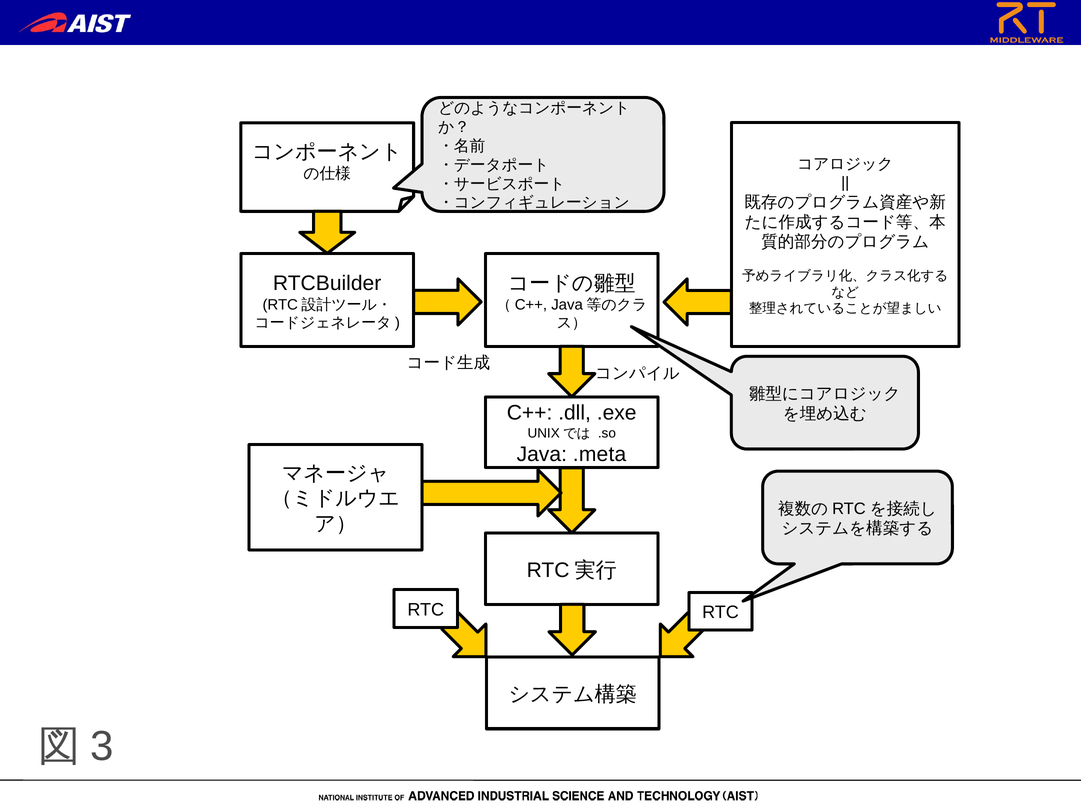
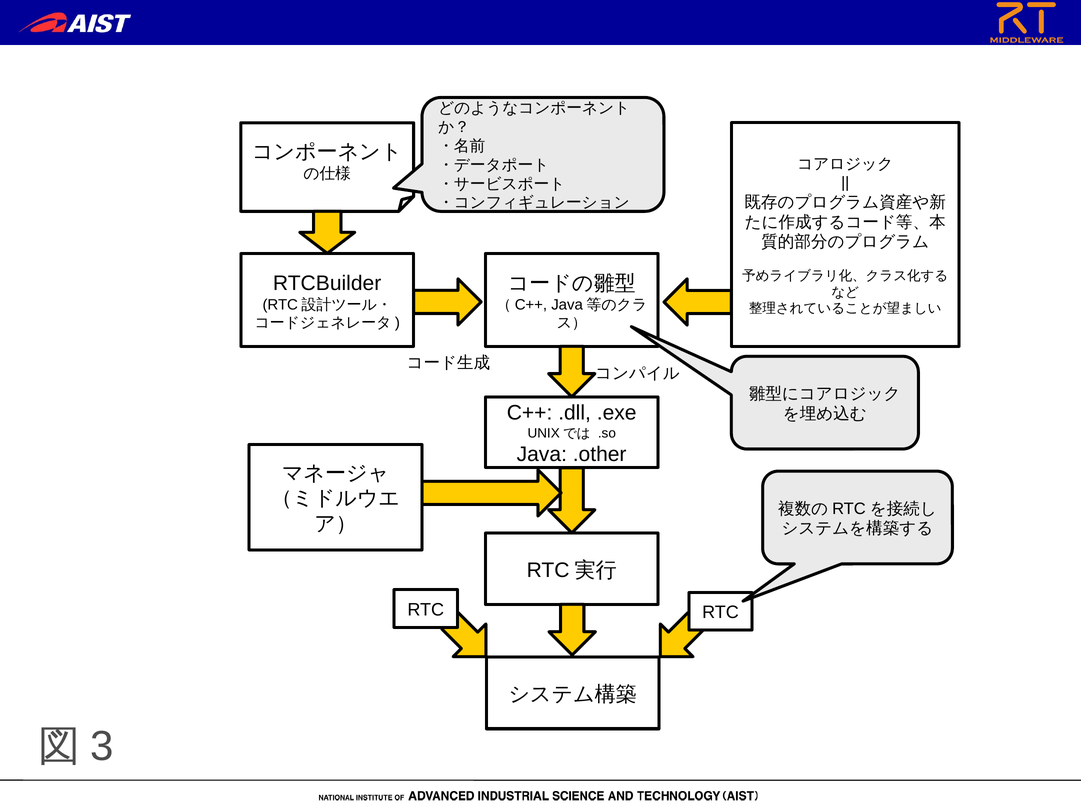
.meta: .meta -> .other
